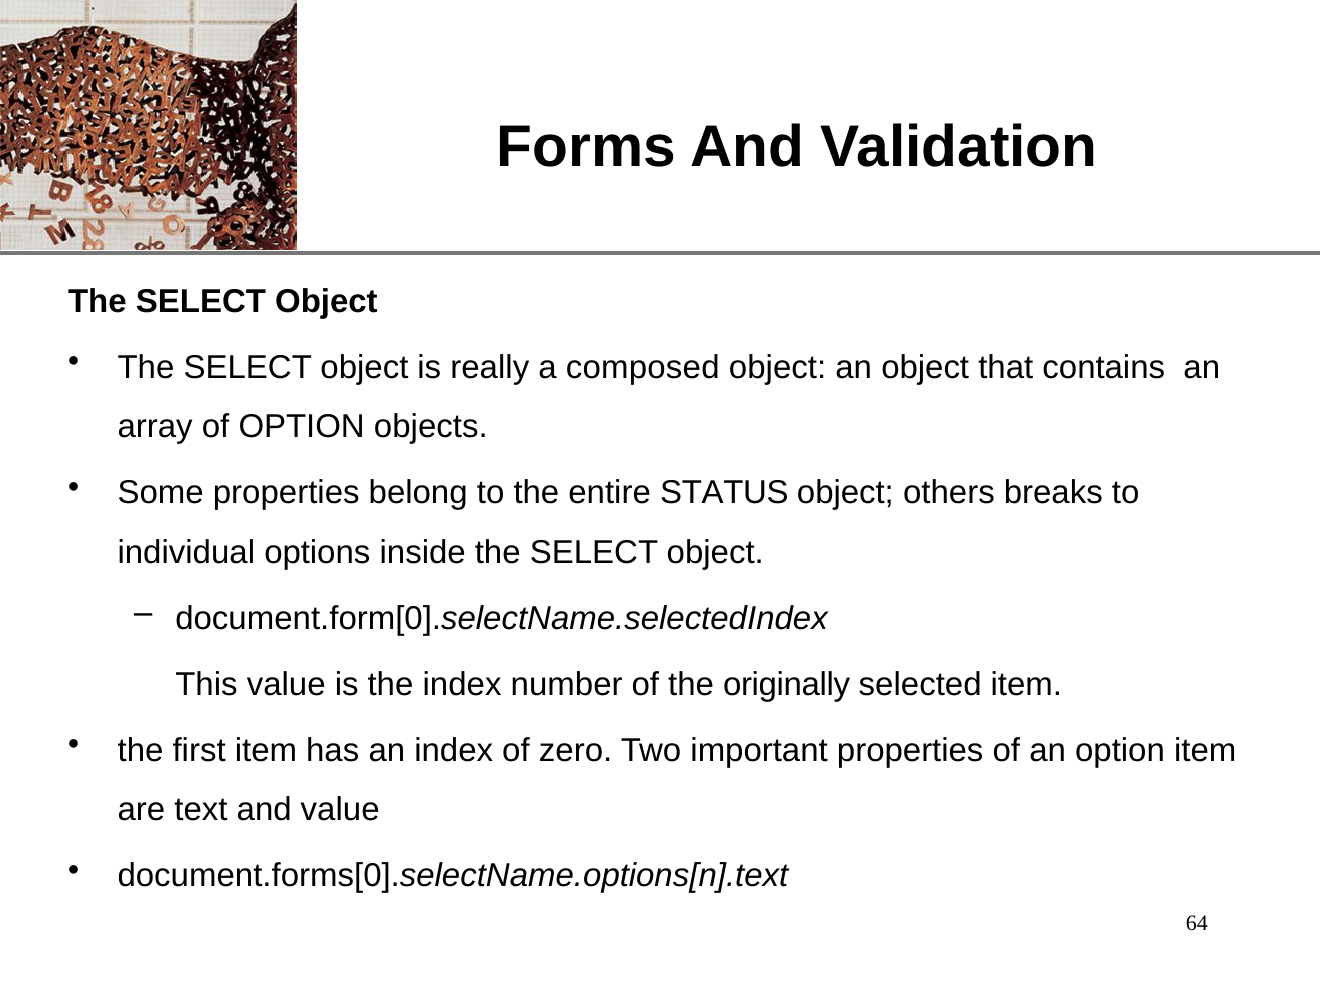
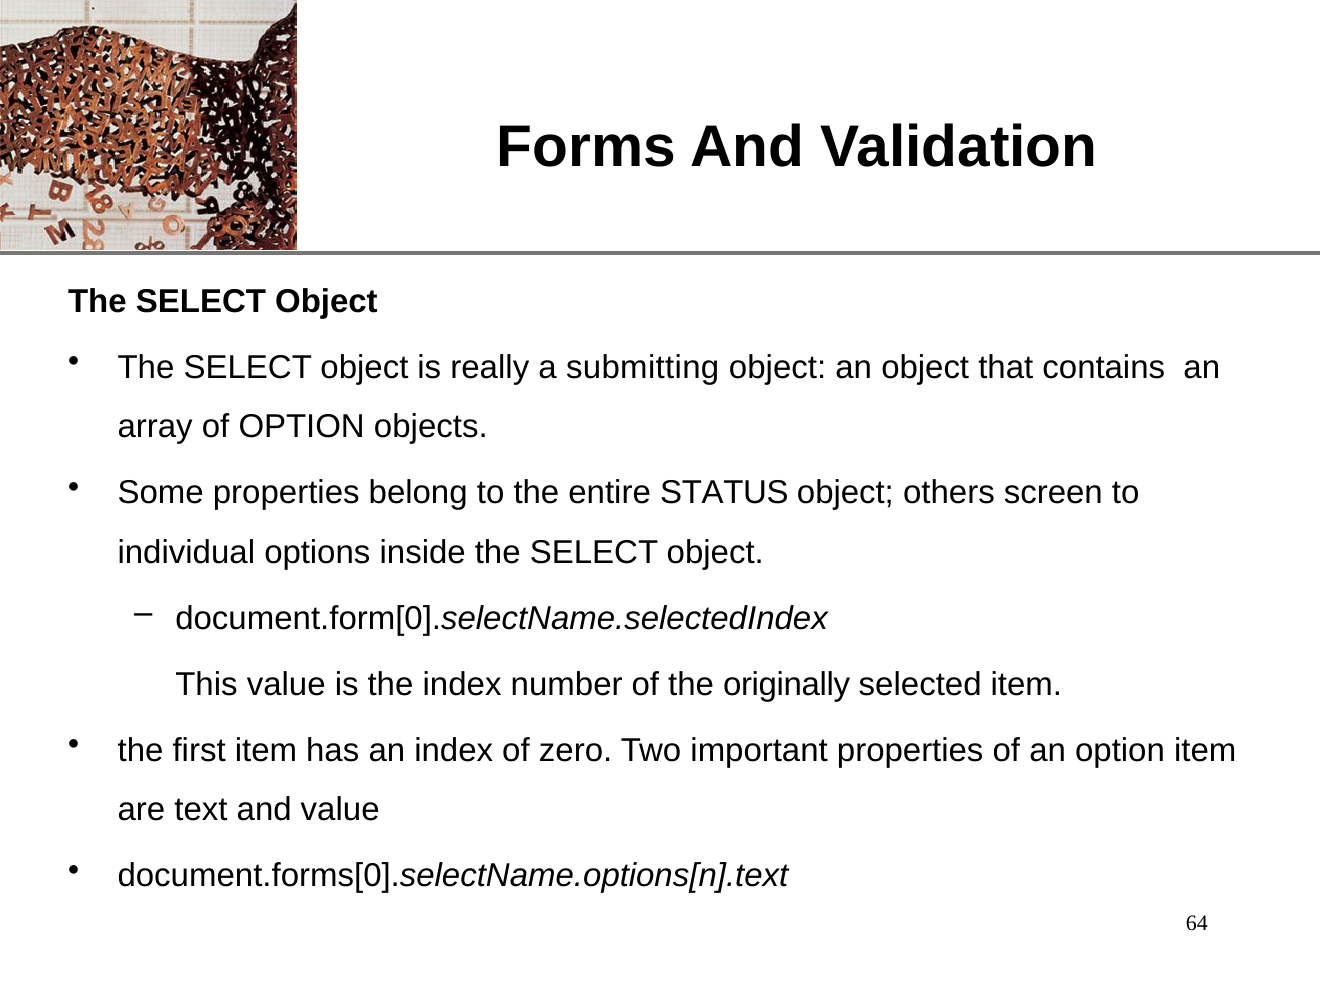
composed: composed -> submitting
breaks: breaks -> screen
